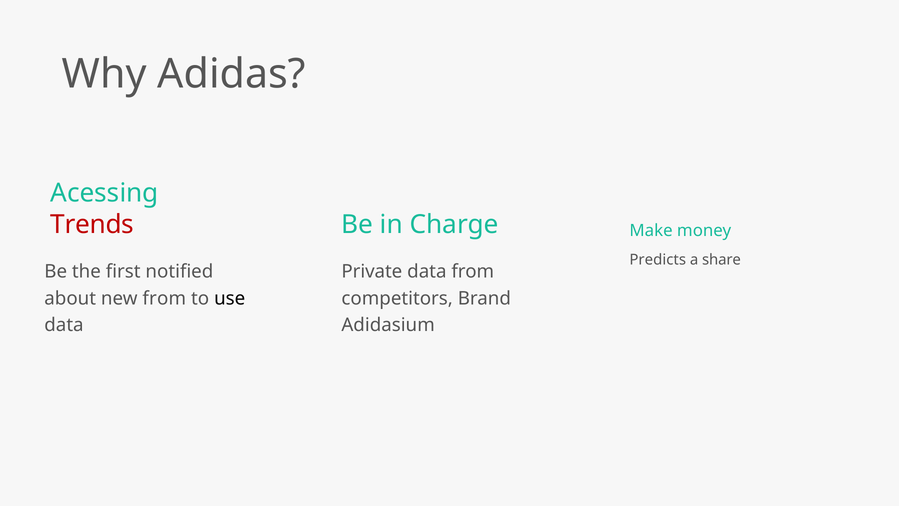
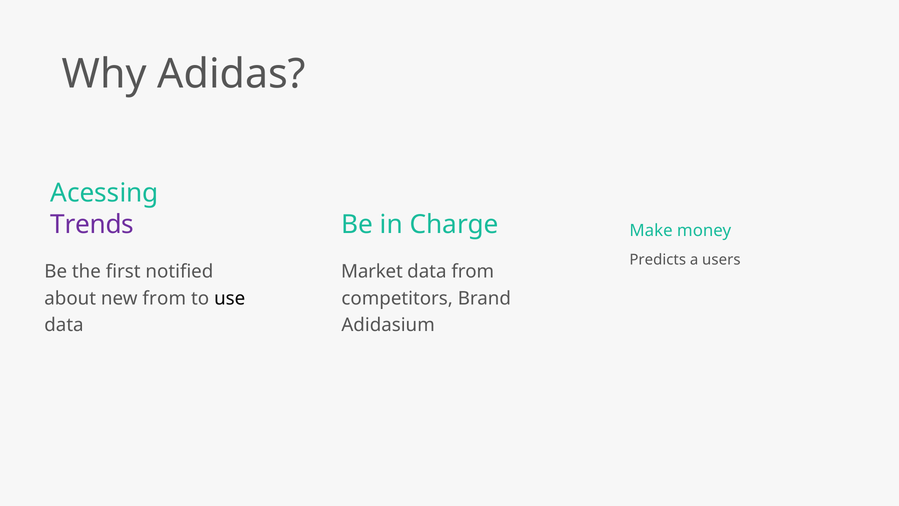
Trends colour: red -> purple
share: share -> users
Private: Private -> Market
